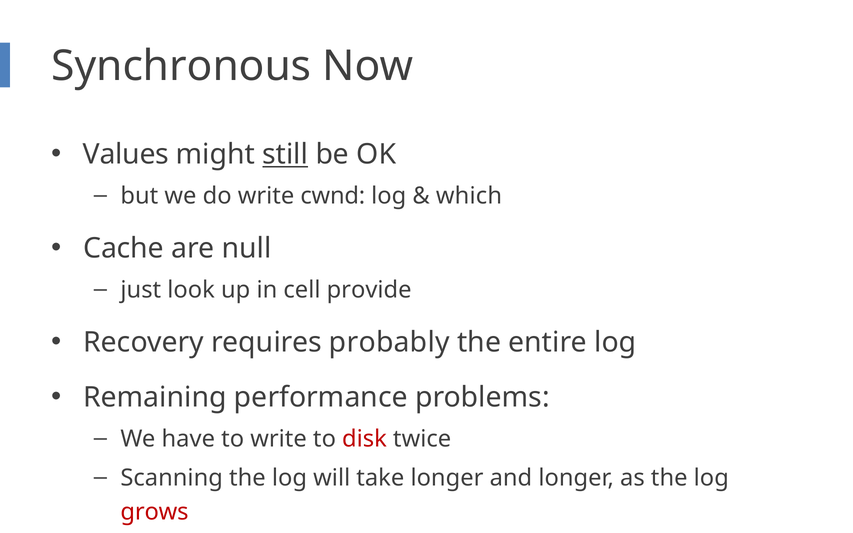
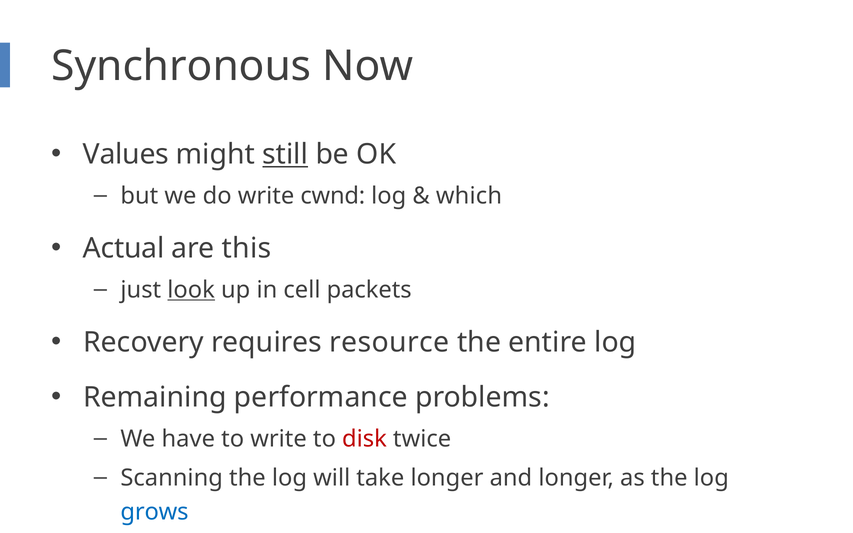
Cache: Cache -> Actual
null: null -> this
look underline: none -> present
provide: provide -> packets
probably: probably -> resource
grows colour: red -> blue
